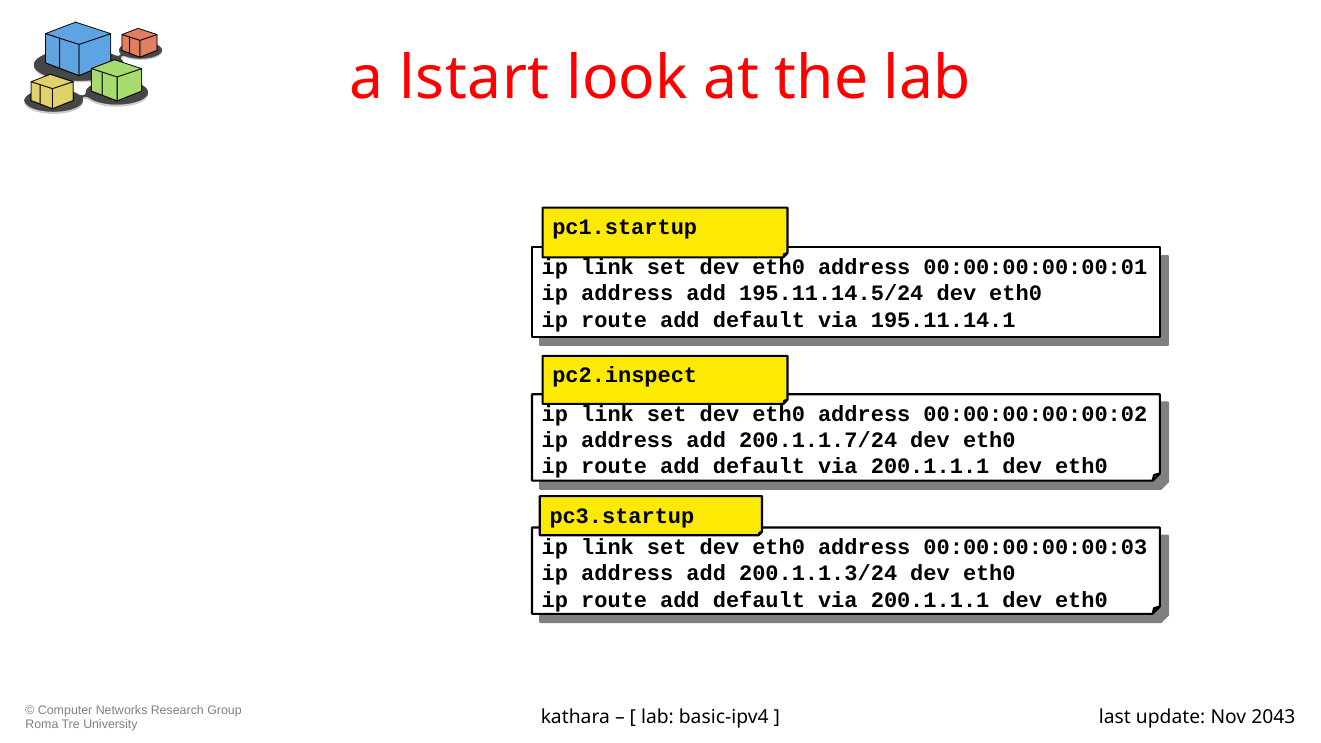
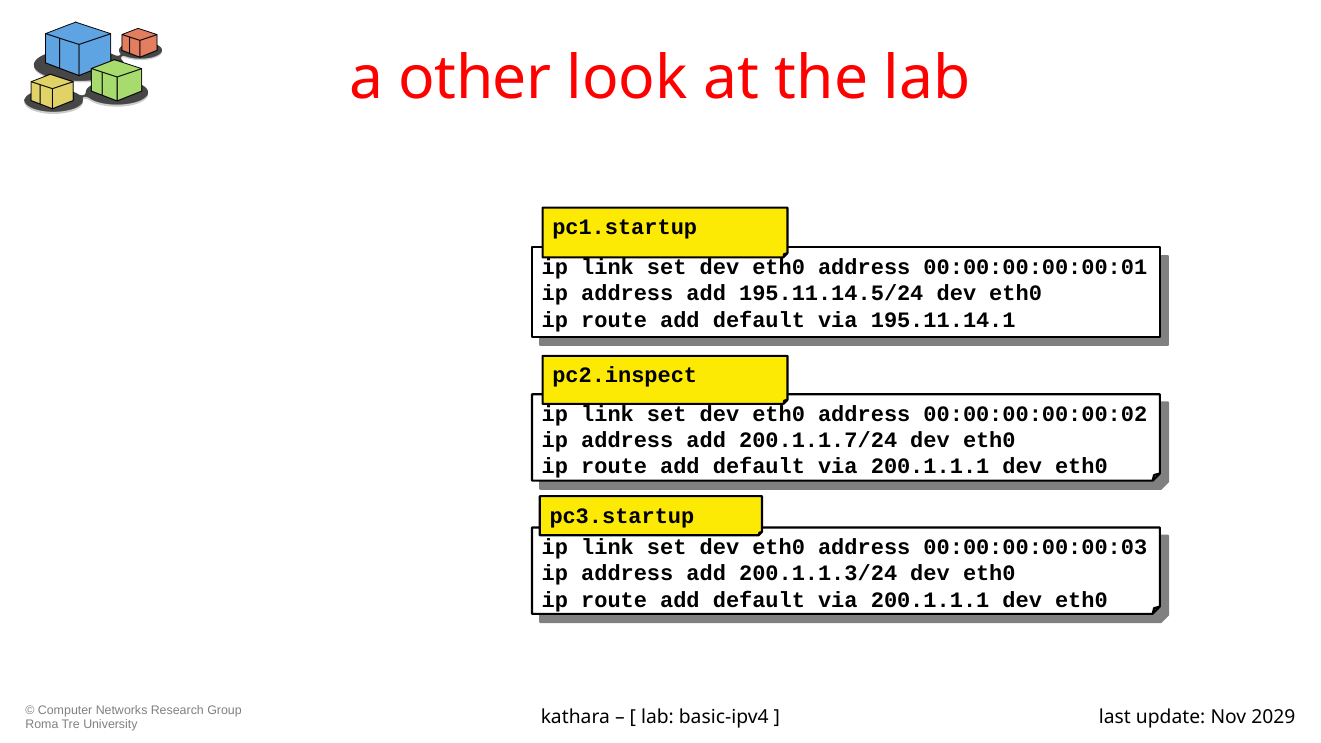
lstart: lstart -> other
2043: 2043 -> 2029
